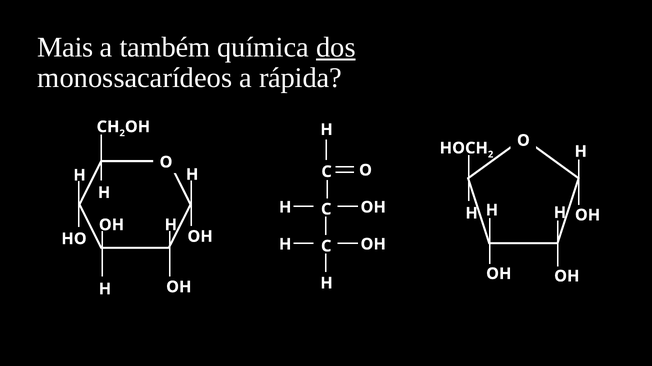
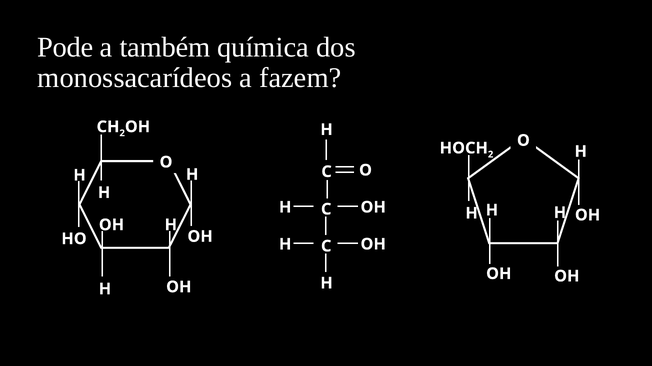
Mais: Mais -> Pode
dos underline: present -> none
rápida: rápida -> fazem
